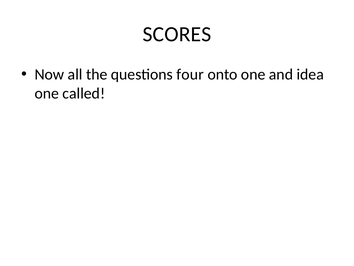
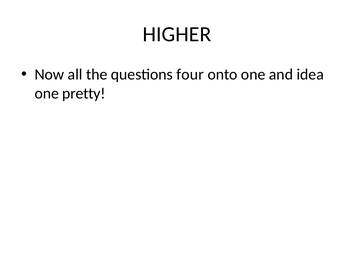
SCORES: SCORES -> HIGHER
called: called -> pretty
